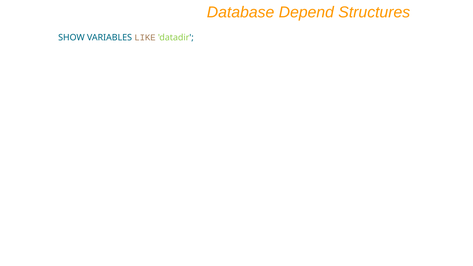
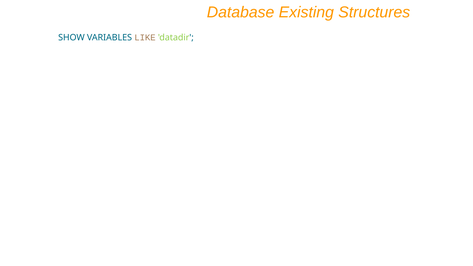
Depend: Depend -> Existing
